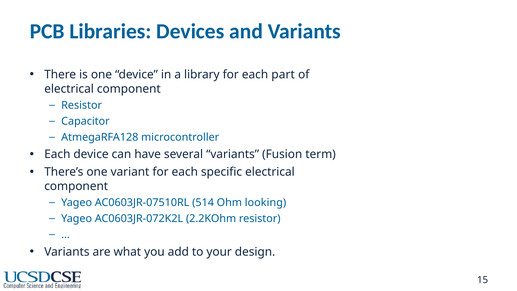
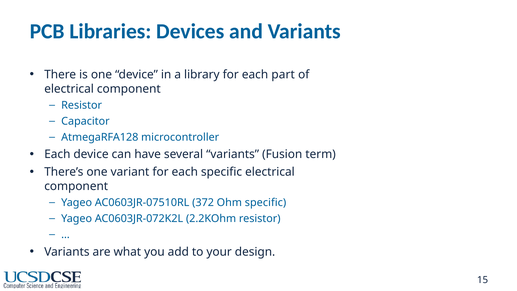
514: 514 -> 372
Ohm looking: looking -> specific
